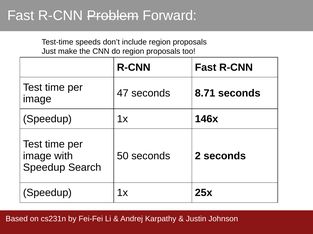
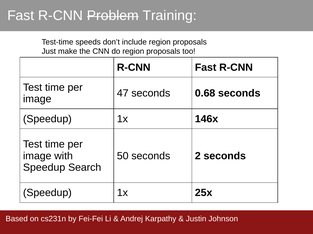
Forward: Forward -> Training
8.71: 8.71 -> 0.68
